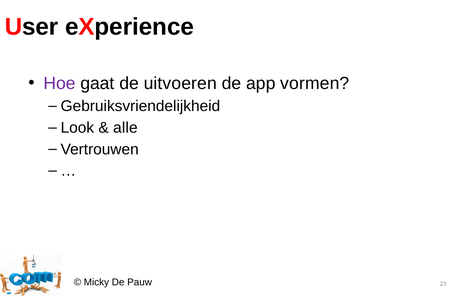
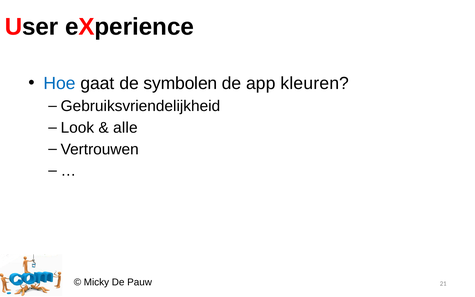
Hoe colour: purple -> blue
uitvoeren: uitvoeren -> symbolen
vormen: vormen -> kleuren
